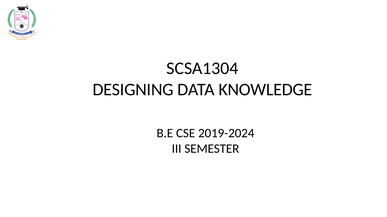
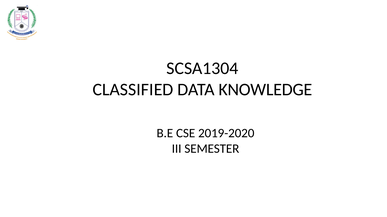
DESIGNING: DESIGNING -> CLASSIFIED
2019-2024: 2019-2024 -> 2019-2020
